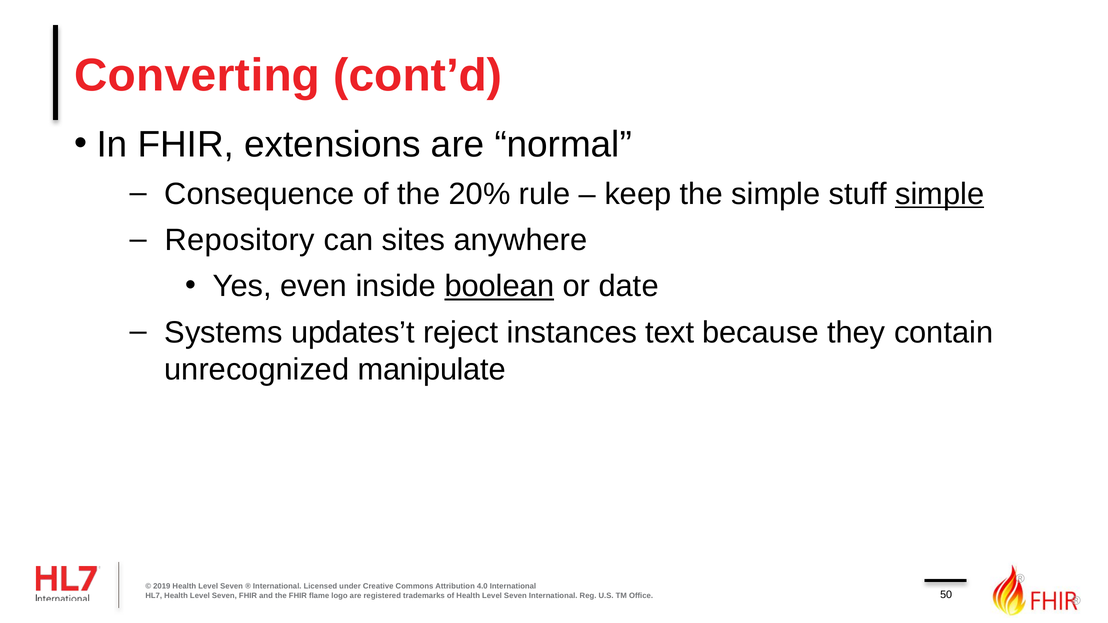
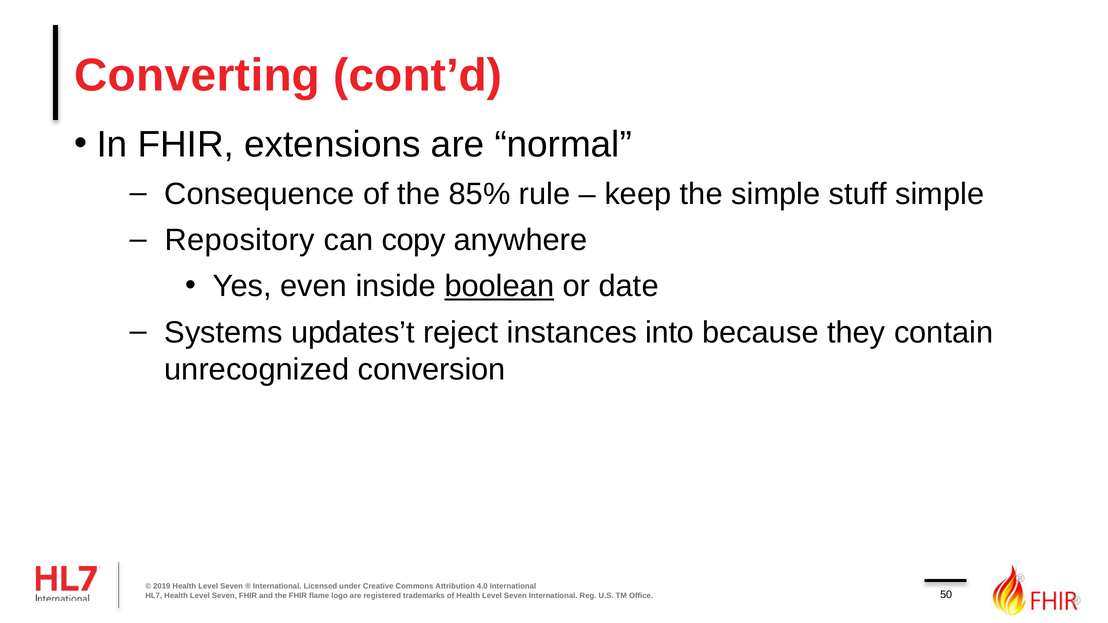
20%: 20% -> 85%
simple at (940, 194) underline: present -> none
sites: sites -> copy
text: text -> into
manipulate: manipulate -> conversion
